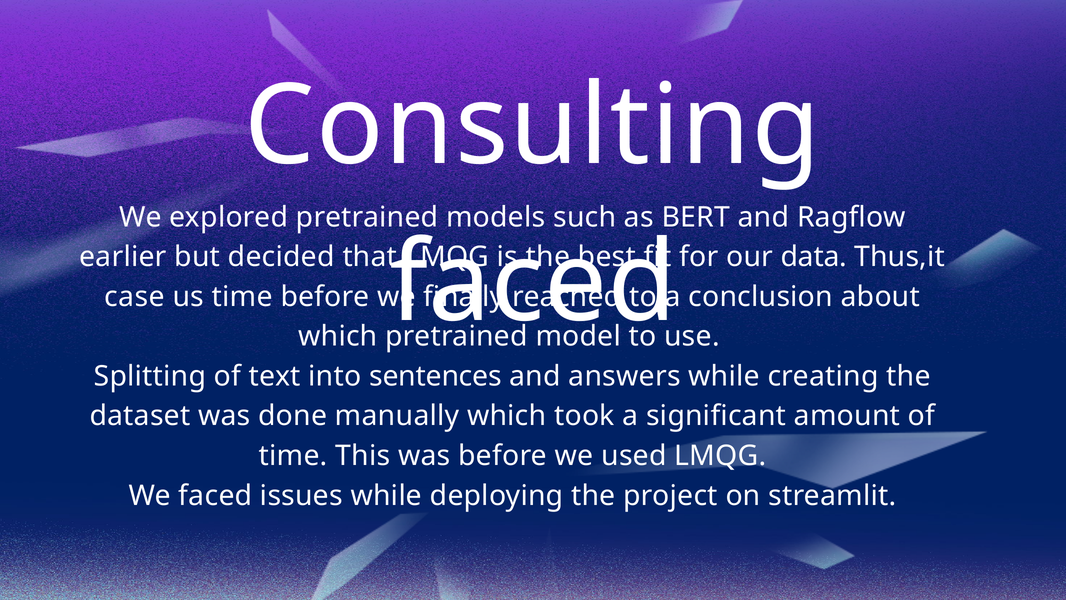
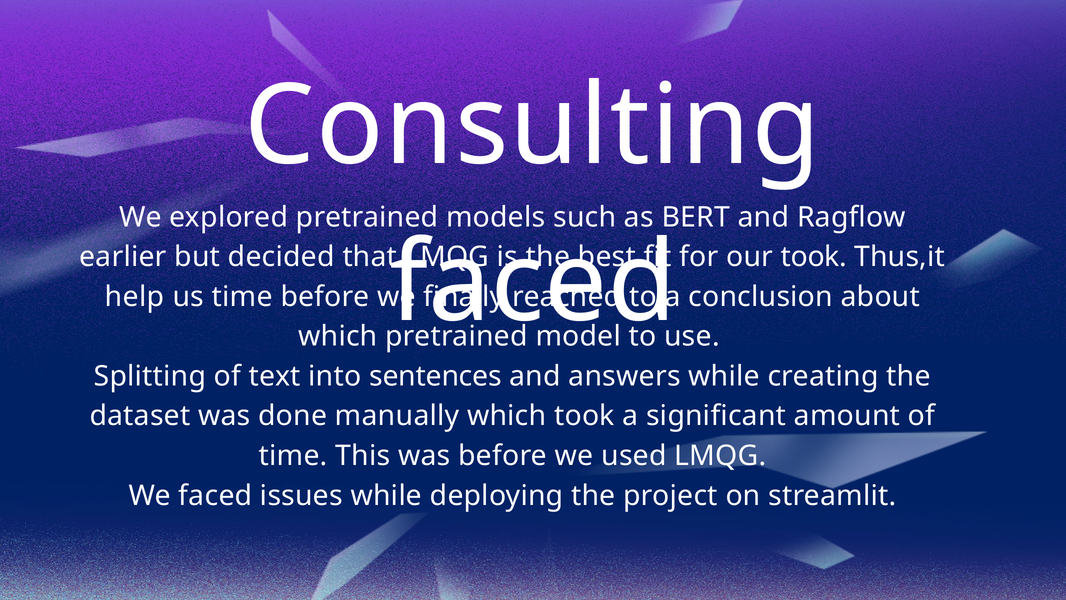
our data: data -> took
case: case -> help
